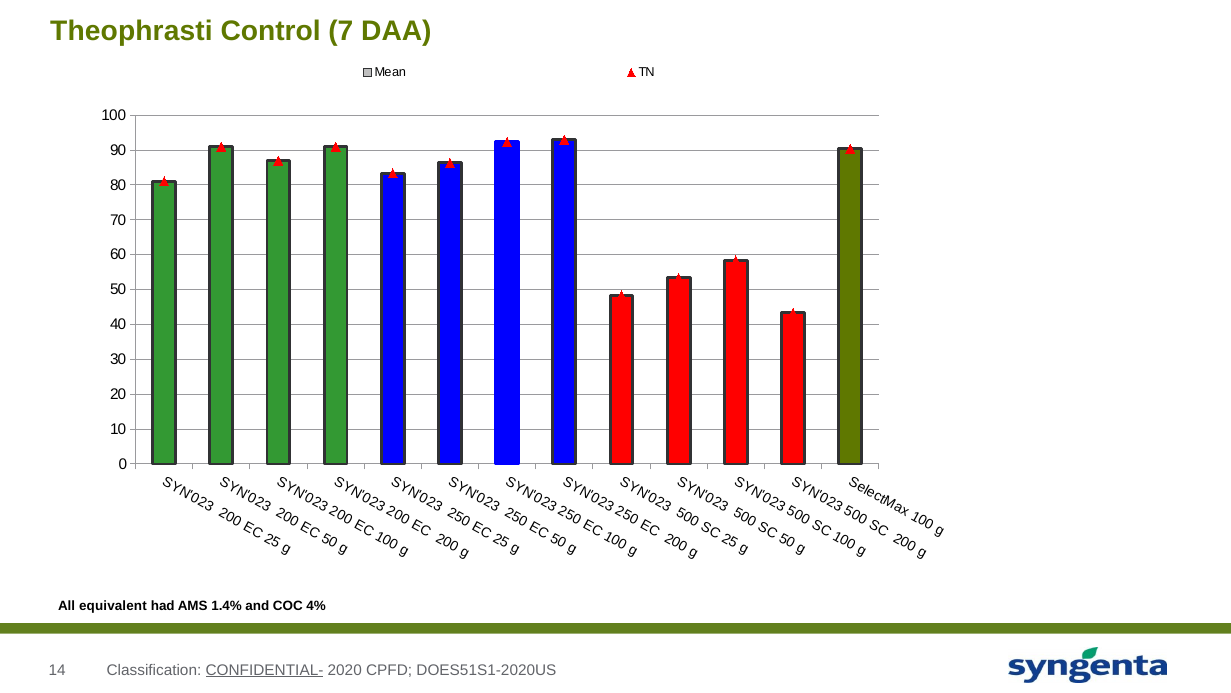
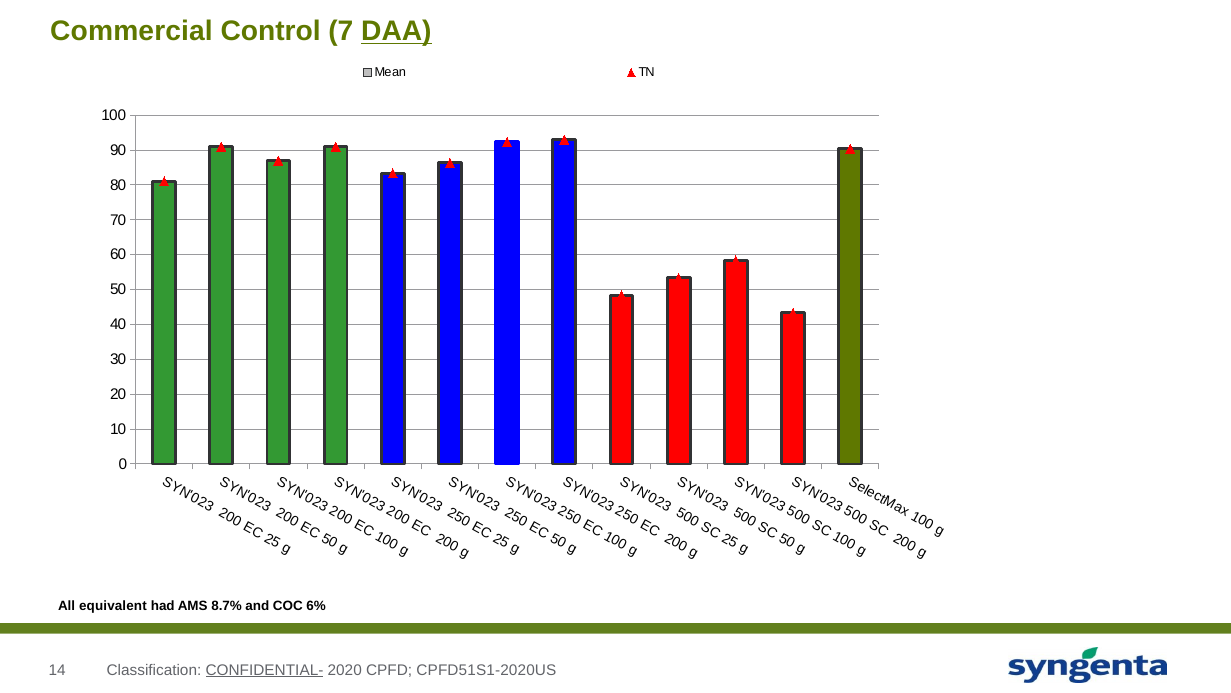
Theophrasti: Theophrasti -> Commercial
DAA underline: none -> present
1.4%: 1.4% -> 8.7%
4%: 4% -> 6%
DOES51S1-2020US: DOES51S1-2020US -> CPFD51S1-2020US
